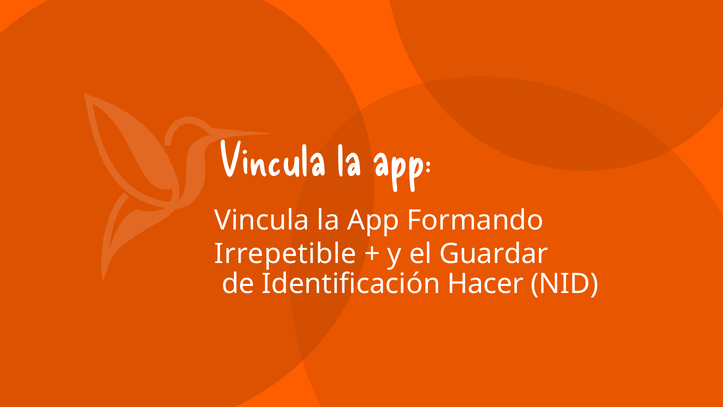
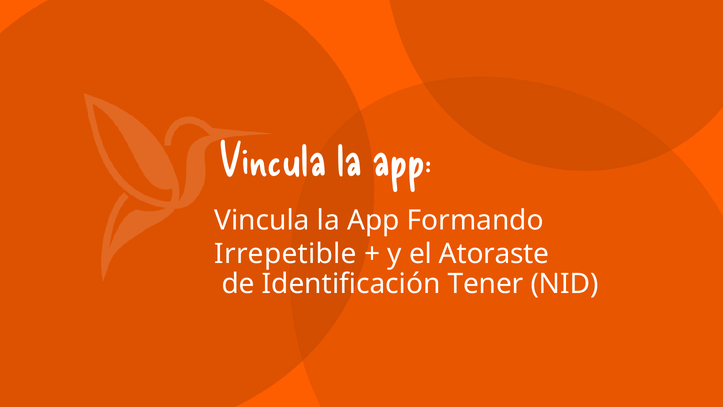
Guardar: Guardar -> Atoraste
Hacer: Hacer -> Tener
